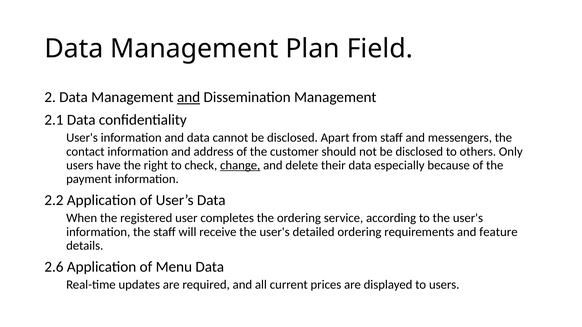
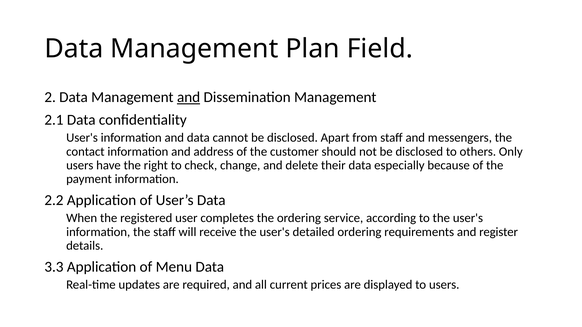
change underline: present -> none
feature: feature -> register
2.6: 2.6 -> 3.3
